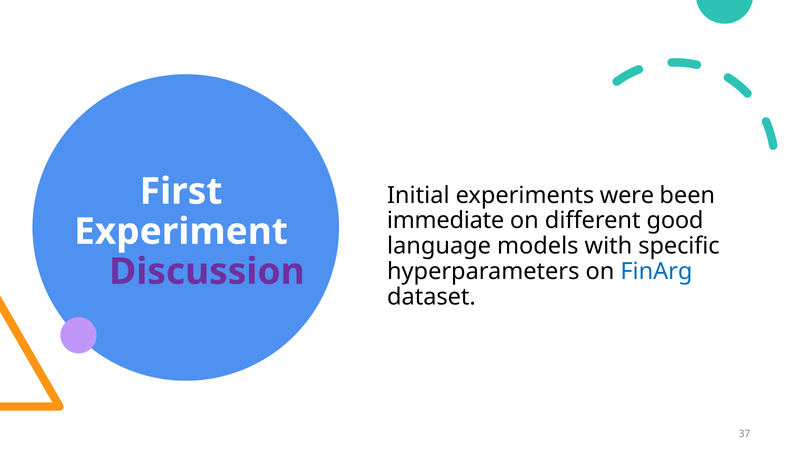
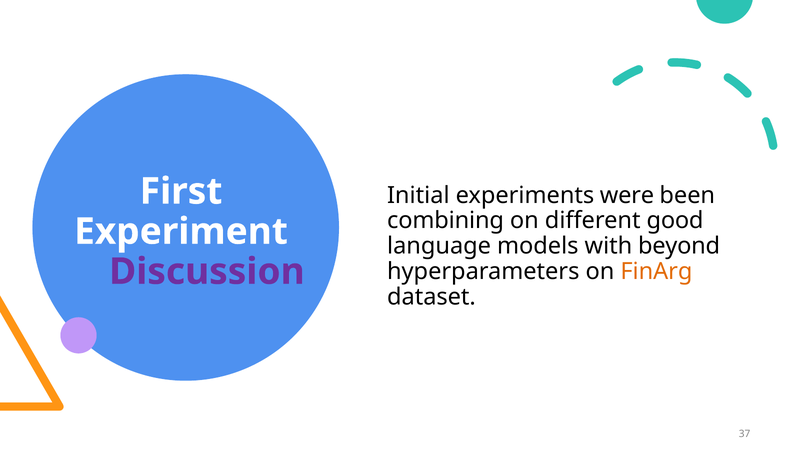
immediate: immediate -> combining
specific: specific -> beyond
FinArg colour: blue -> orange
